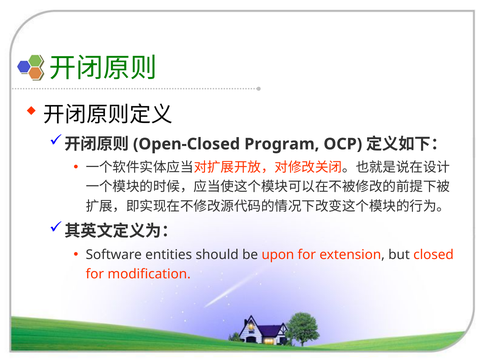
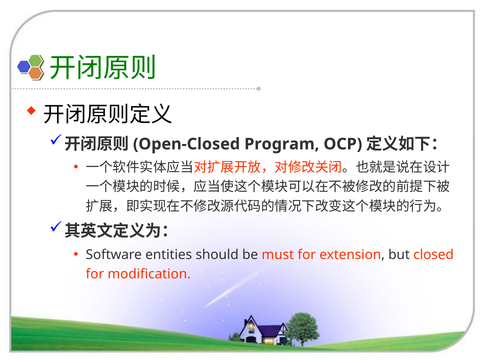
upon: upon -> must
